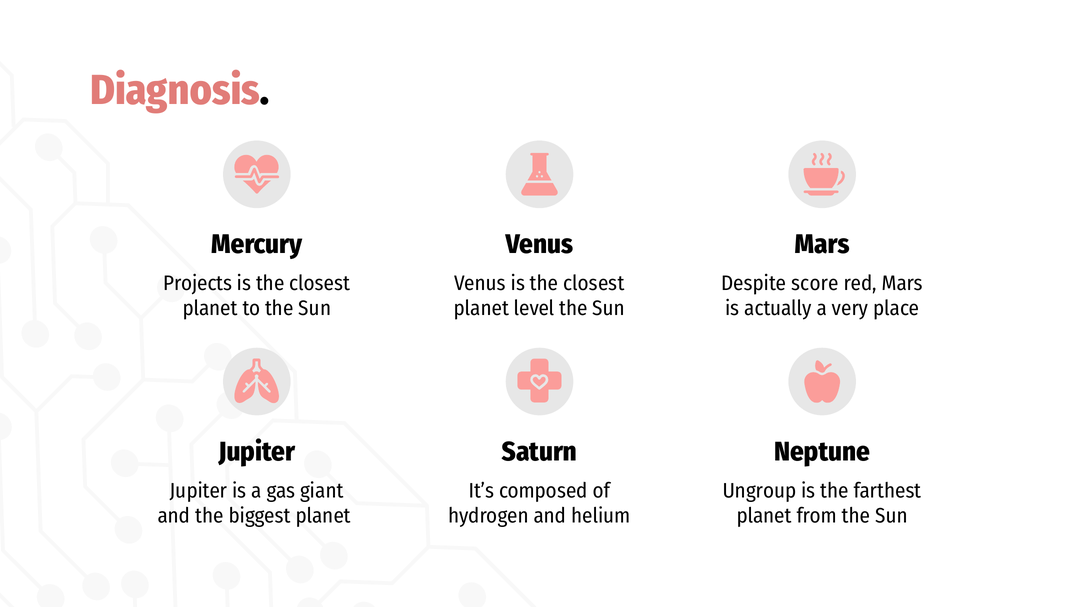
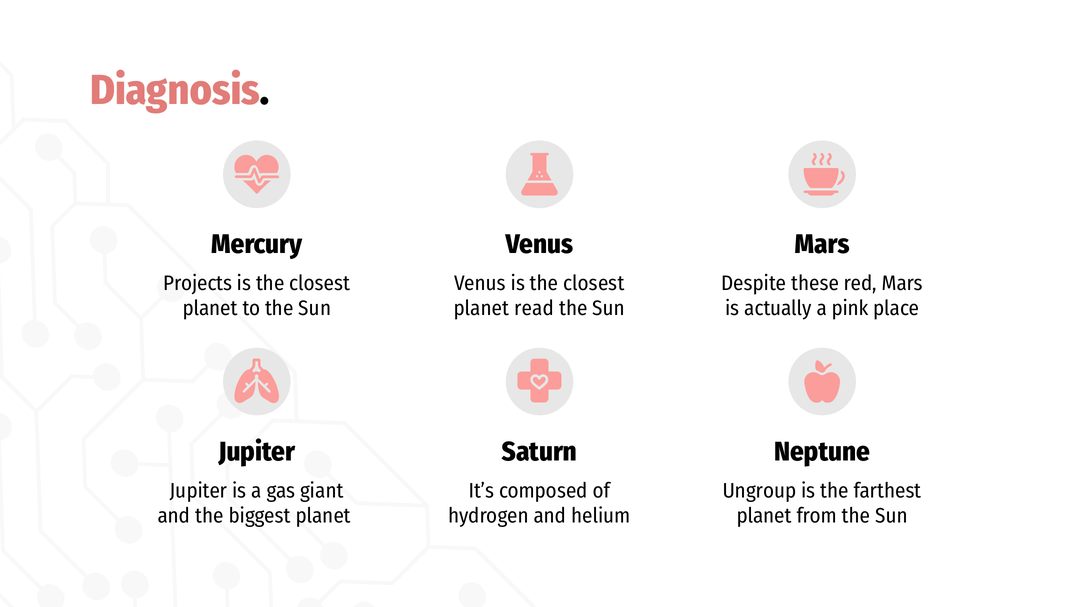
score: score -> these
level: level -> read
very: very -> pink
